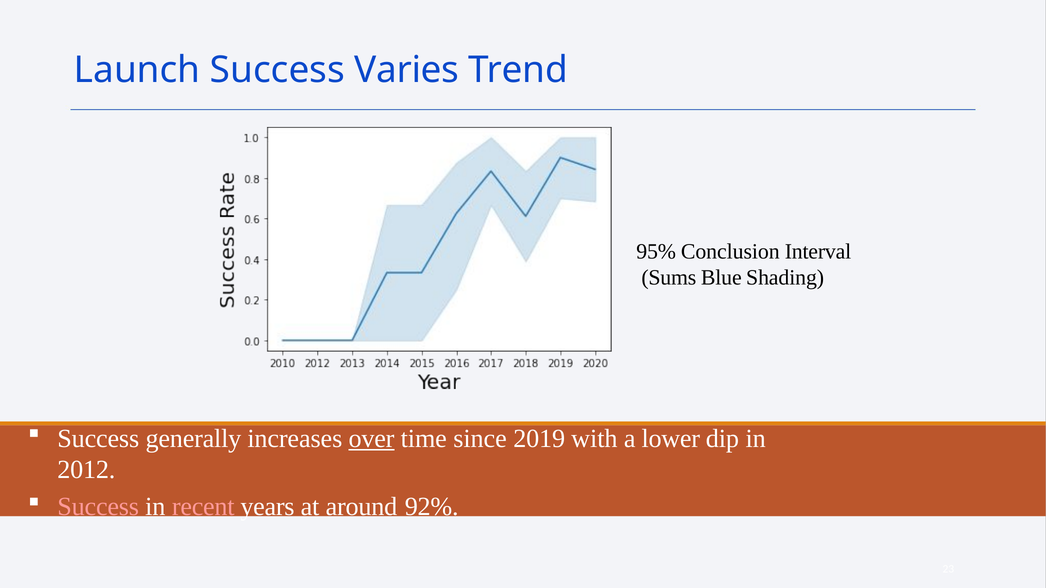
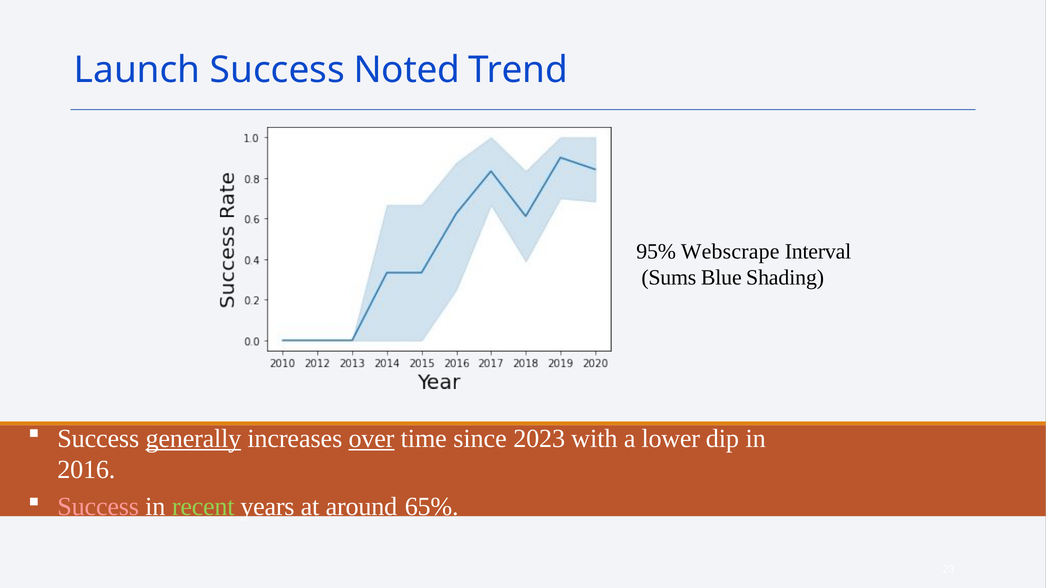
Varies: Varies -> Noted
Conclusion: Conclusion -> Webscrape
generally underline: none -> present
2019: 2019 -> 2023
2012: 2012 -> 2016
recent colour: pink -> light green
92%: 92% -> 65%
